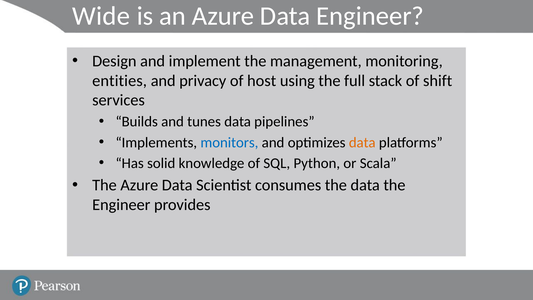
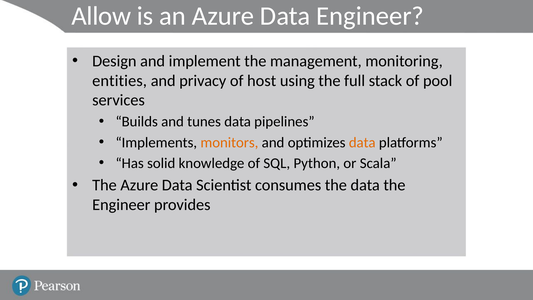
Wide: Wide -> Allow
shift: shift -> pool
monitors colour: blue -> orange
